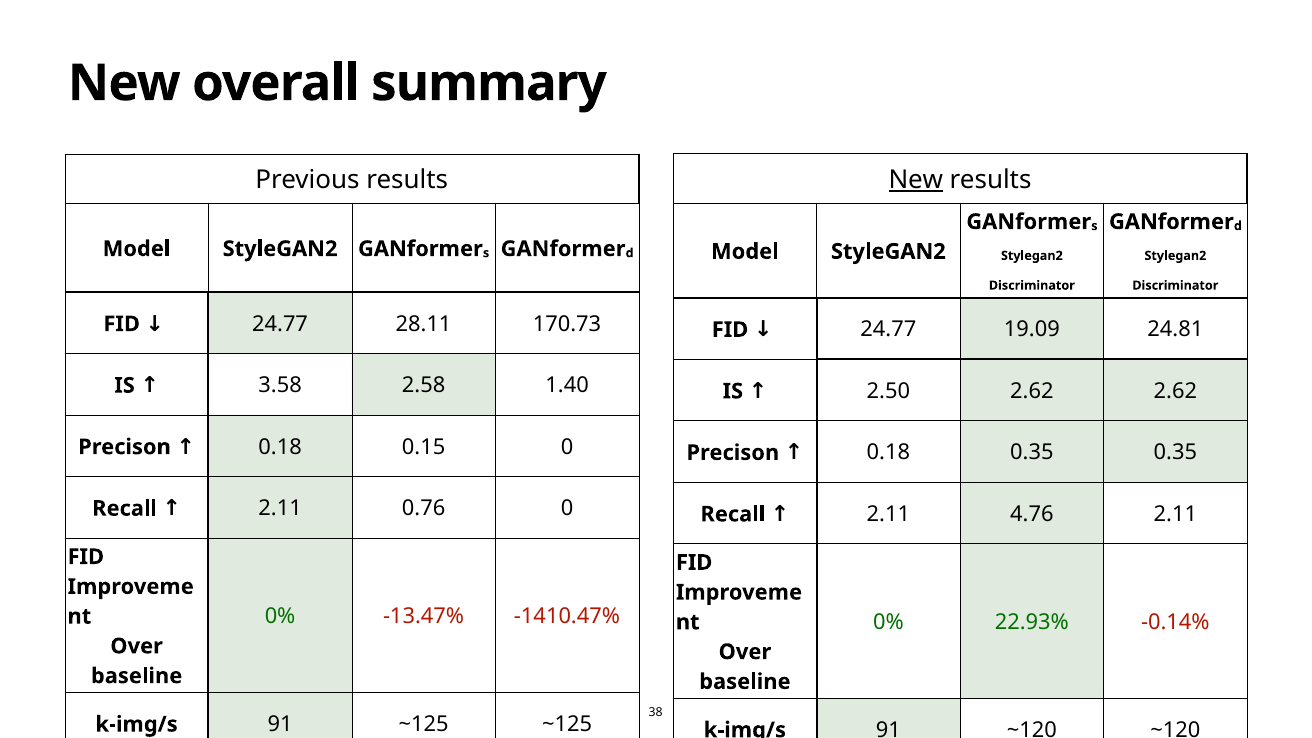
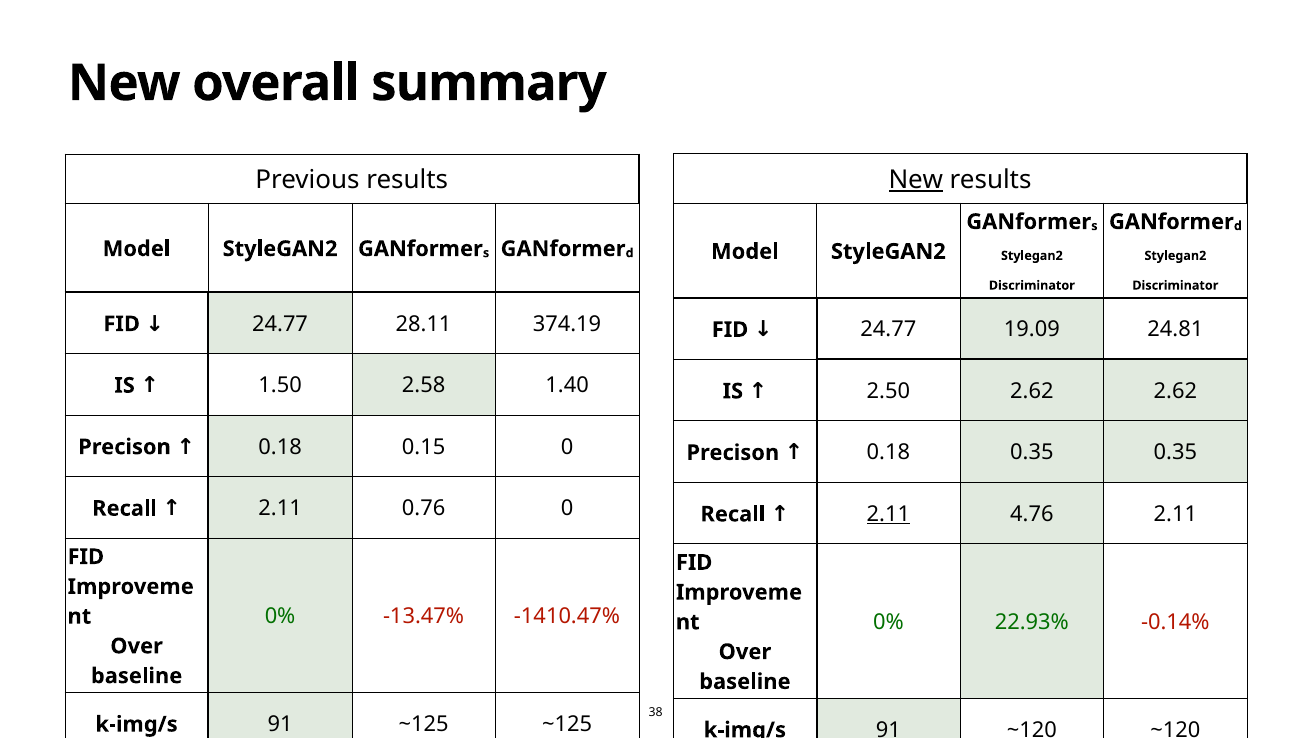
170.73: 170.73 -> 374.19
3.58: 3.58 -> 1.50
2.11 at (888, 514) underline: none -> present
